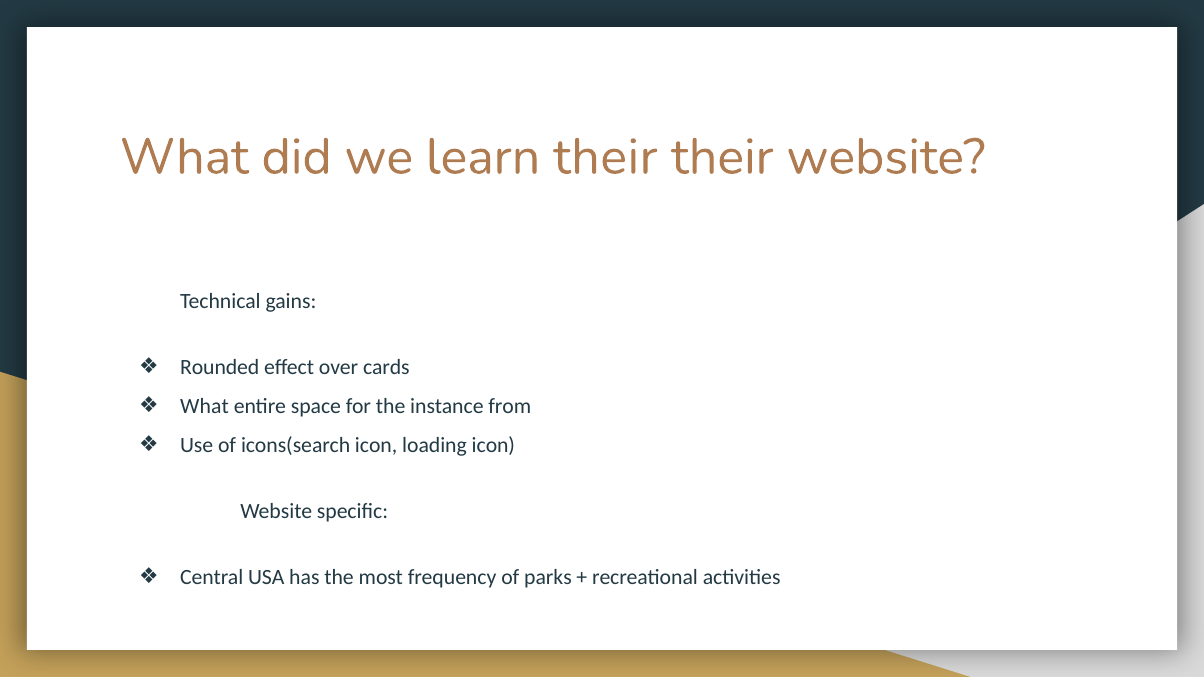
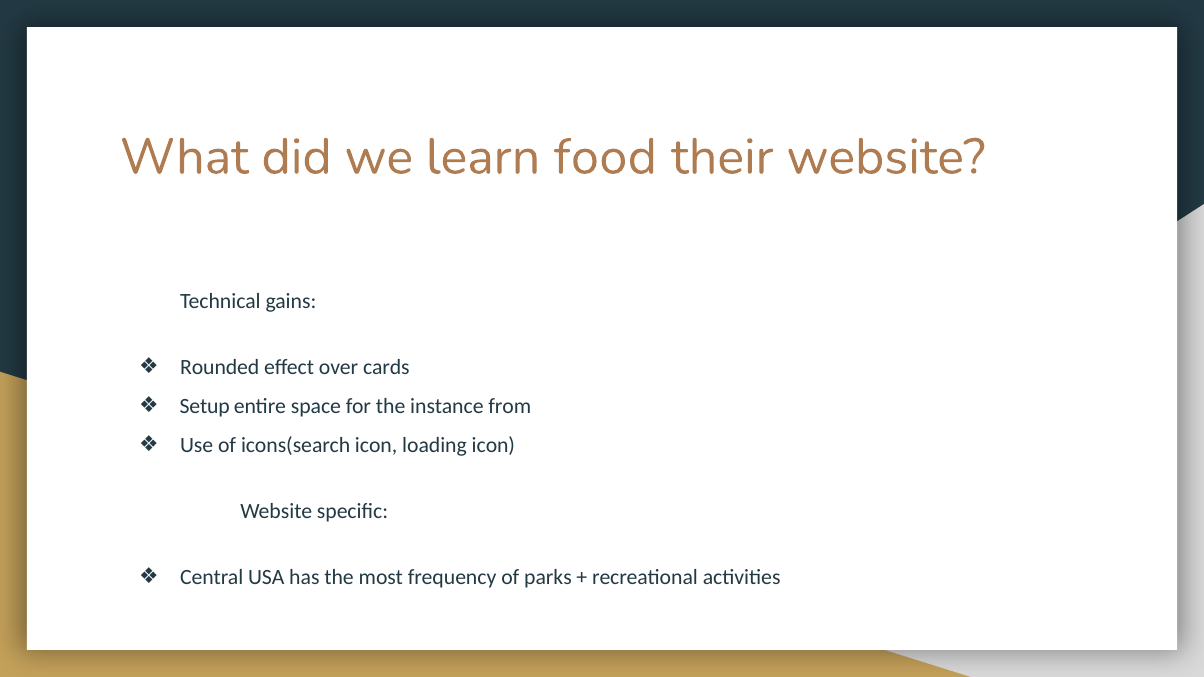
learn their: their -> food
What at (204, 407): What -> Setup
